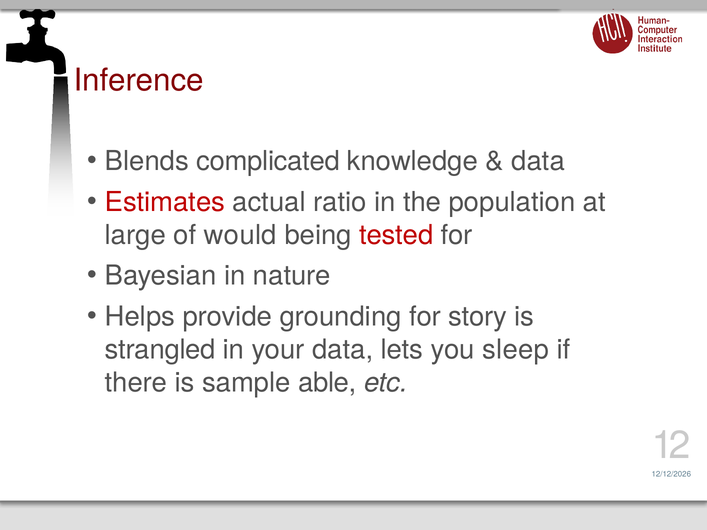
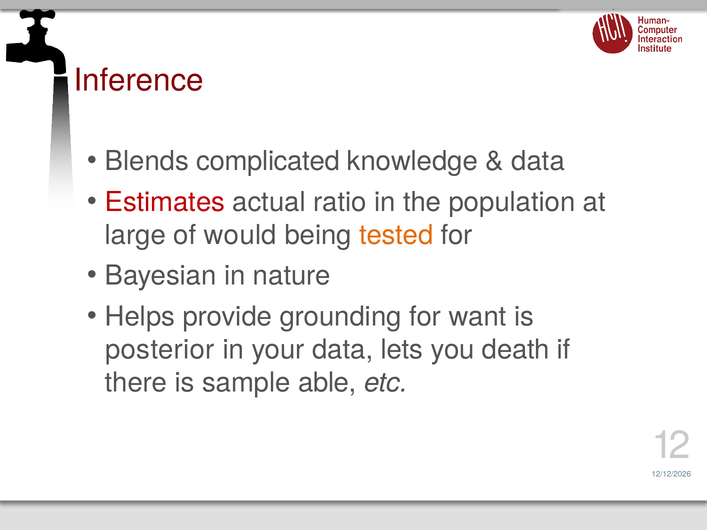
tested colour: red -> orange
story: story -> want
strangled: strangled -> posterior
sleep: sleep -> death
